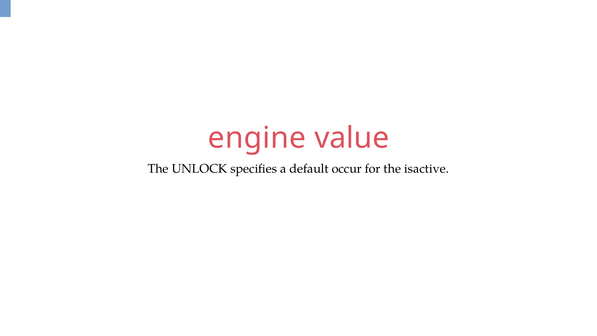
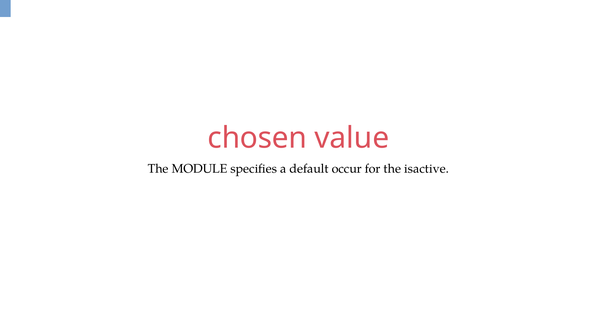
engine: engine -> chosen
UNLOCK: UNLOCK -> MODULE
